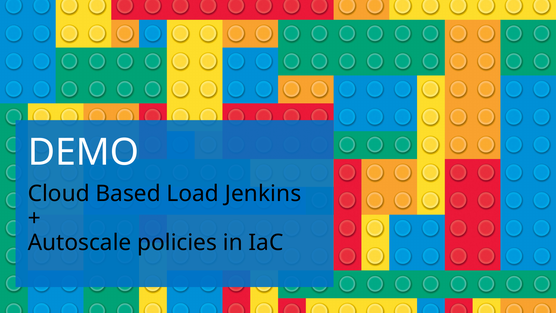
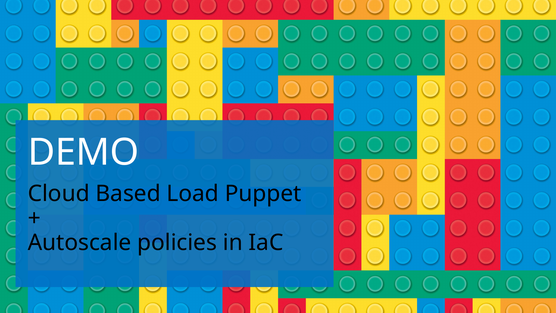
Jenkins: Jenkins -> Puppet
